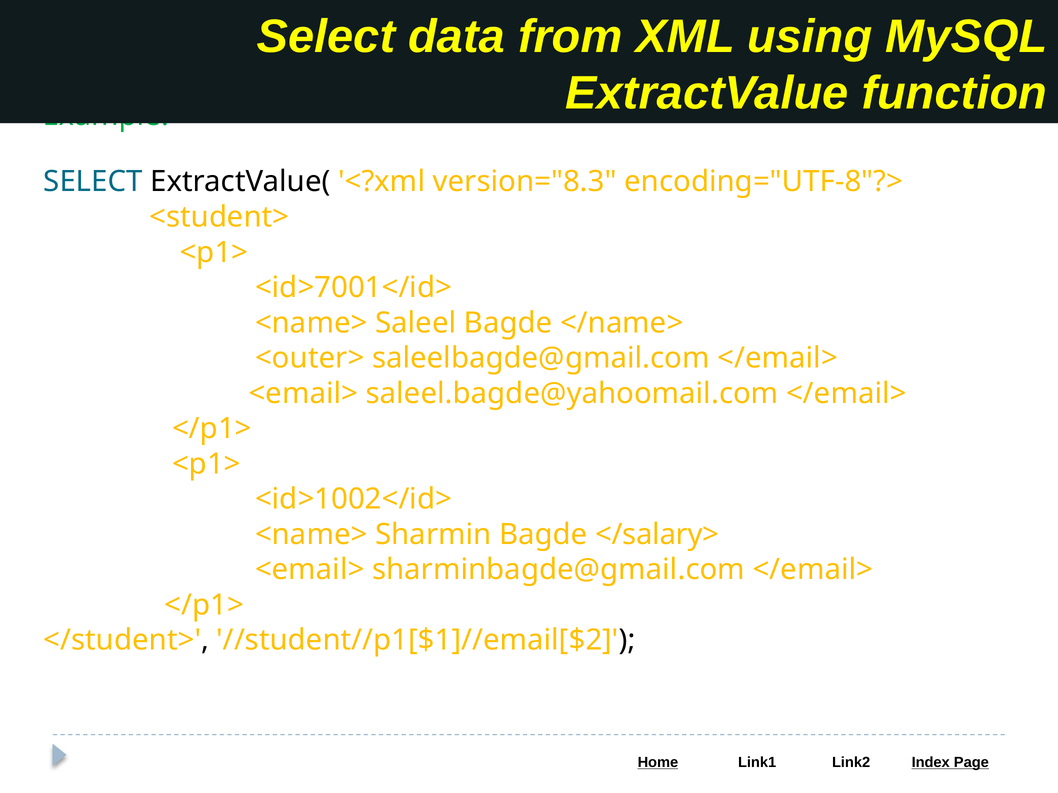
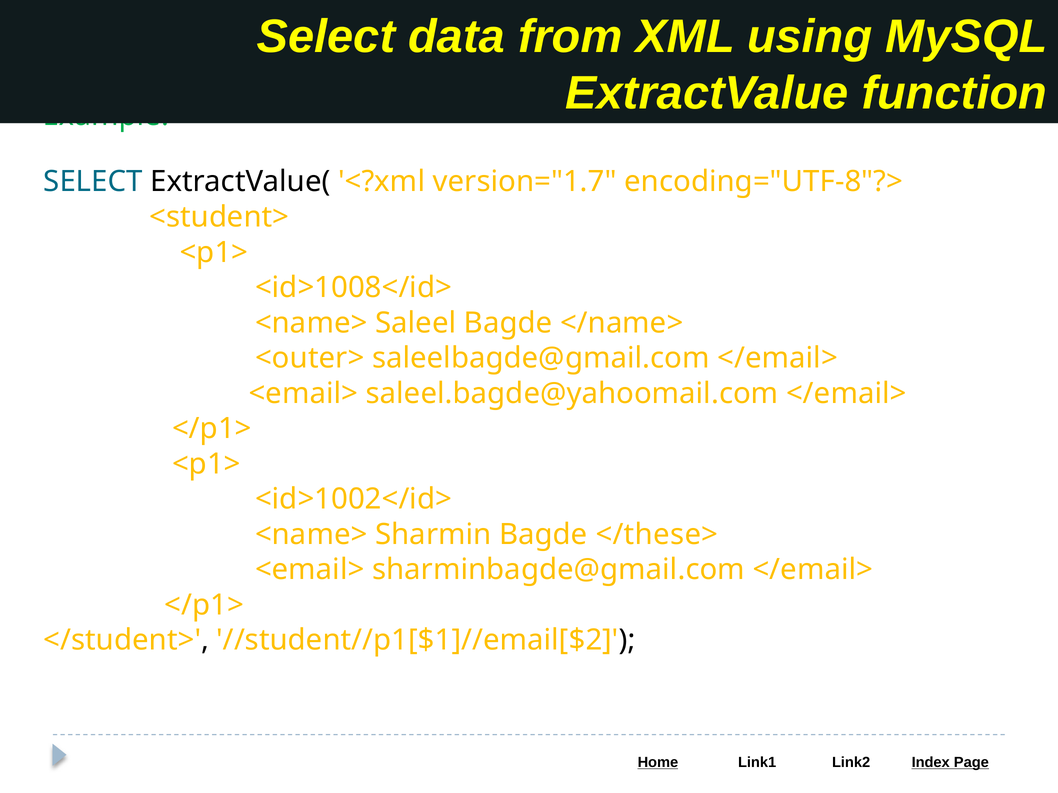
version="8.3: version="8.3 -> version="1.7
<id>7001</id>: <id>7001</id> -> <id>1008</id>
</salary>: </salary> -> </these>
